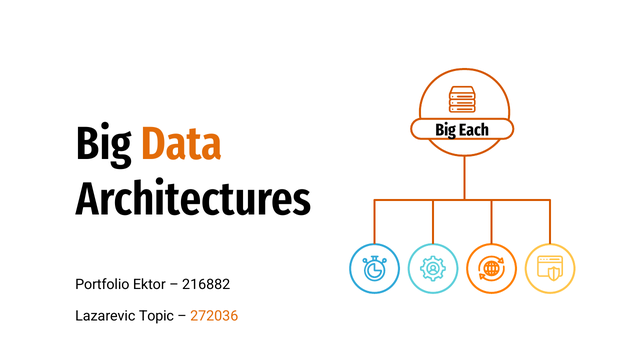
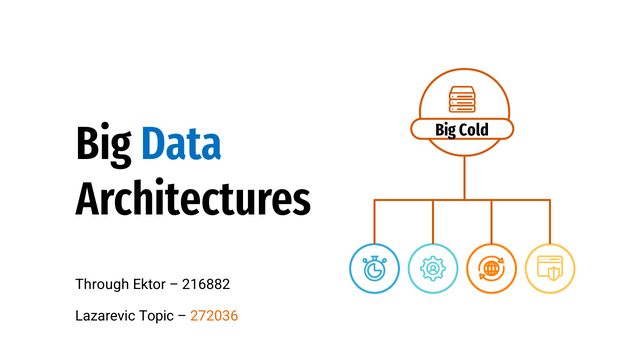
Each: Each -> Cold
Data colour: orange -> blue
Portfolio: Portfolio -> Through
